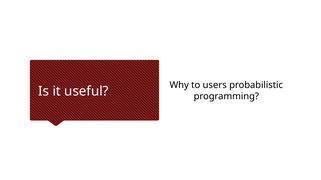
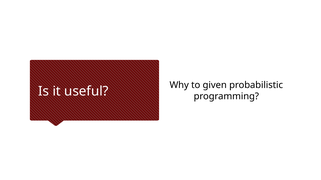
users: users -> given
